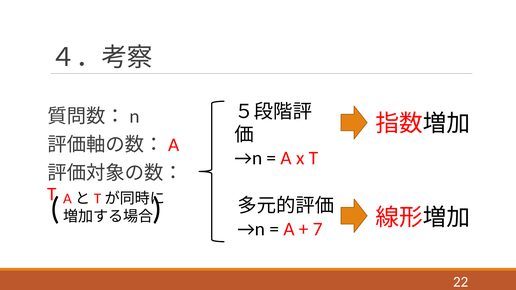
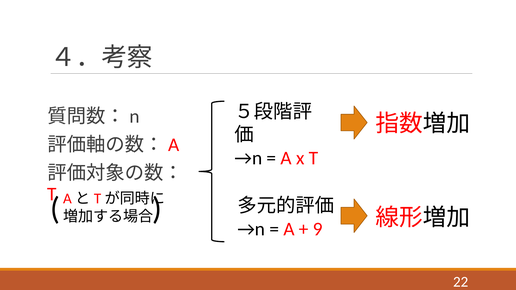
7: 7 -> 9
